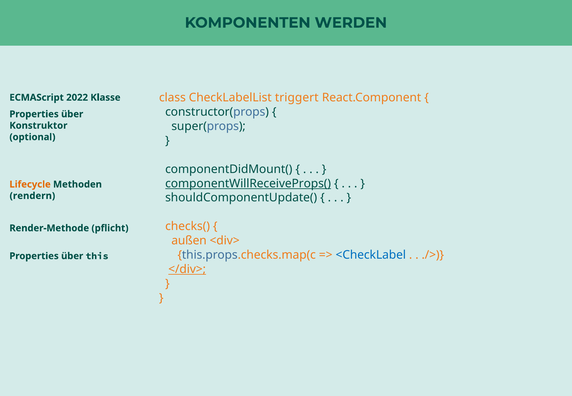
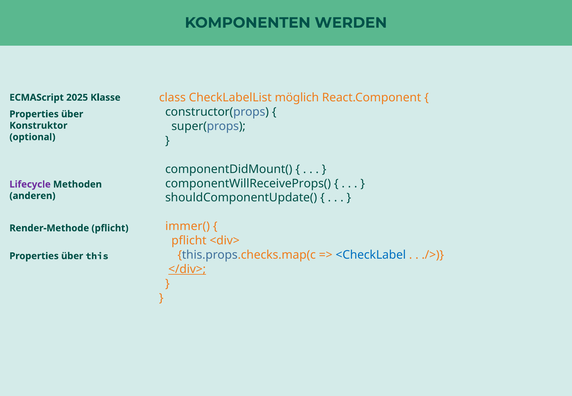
triggert: triggert -> möglich
2022: 2022 -> 2025
componentWillReceiveProps( underline: present -> none
Lifecycle colour: orange -> purple
rendern: rendern -> anderen
checks(: checks( -> immer(
außen at (189, 241): außen -> pflicht
